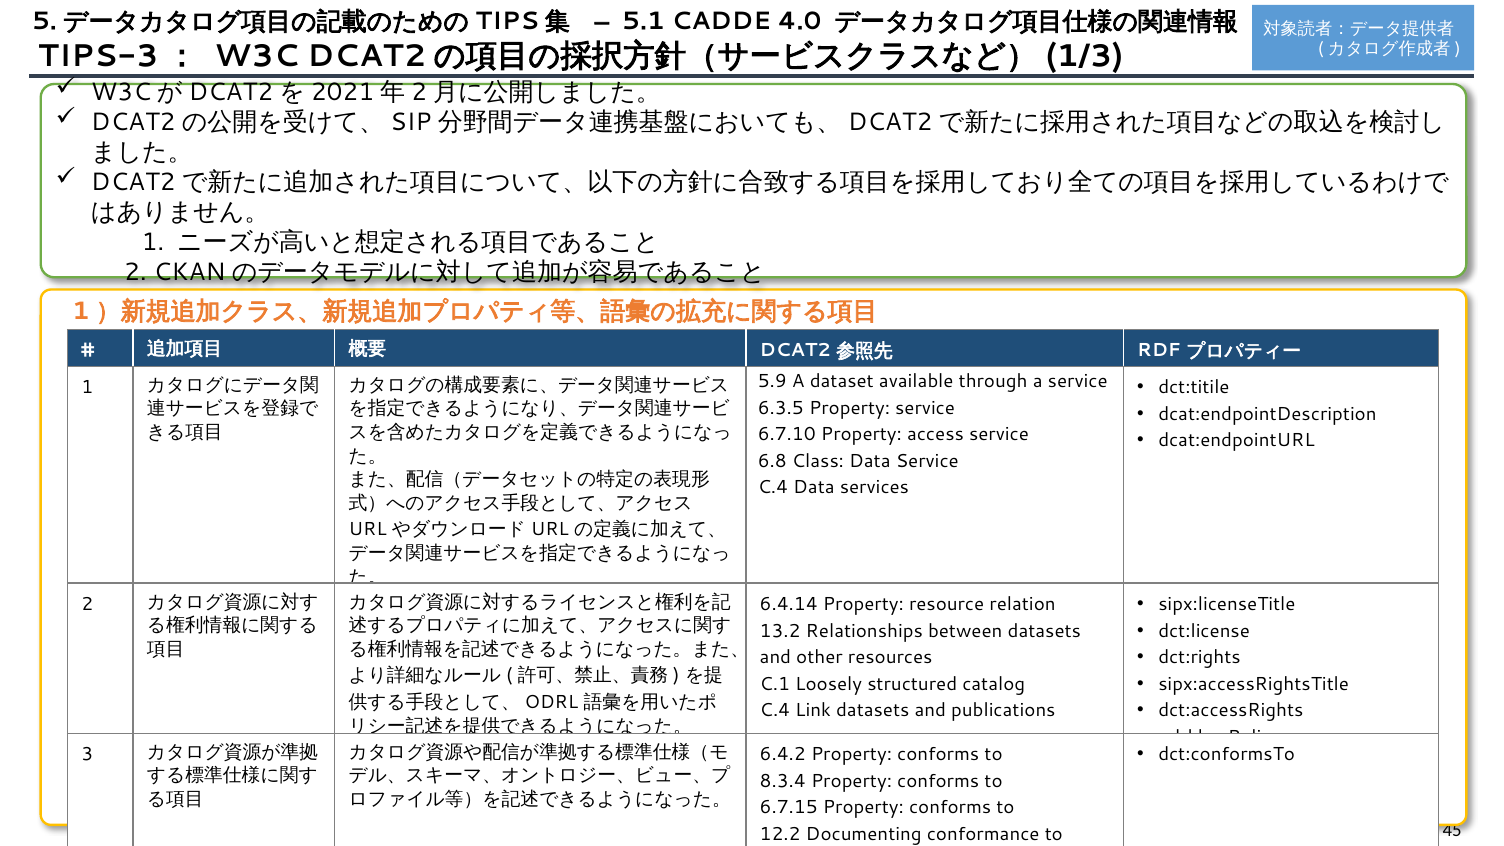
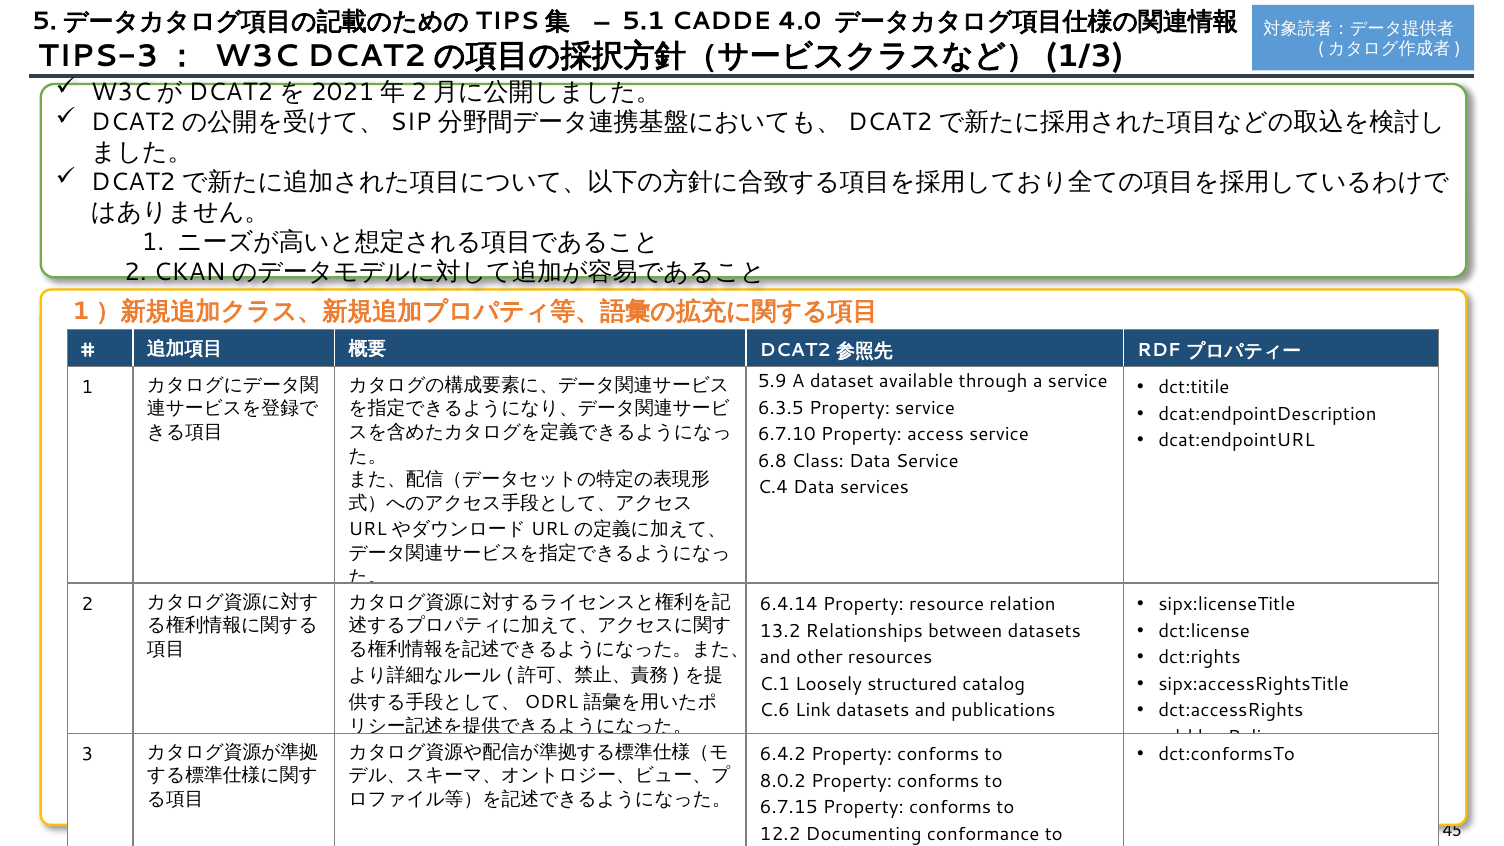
C.4 at (775, 710): C.4 -> C.6
8.3.4: 8.3.4 -> 8.0.2
